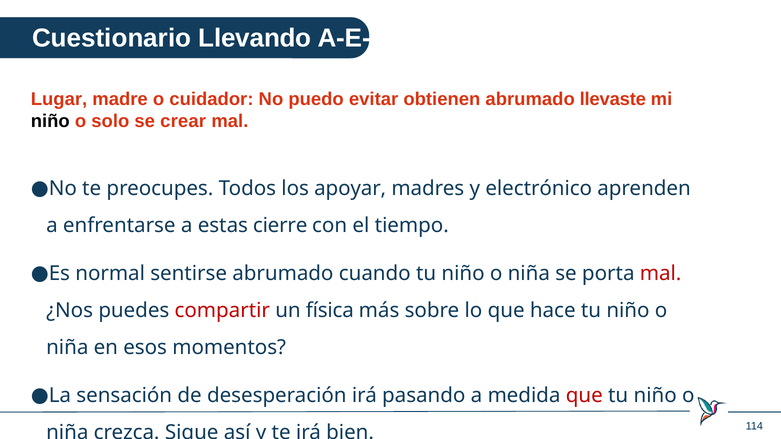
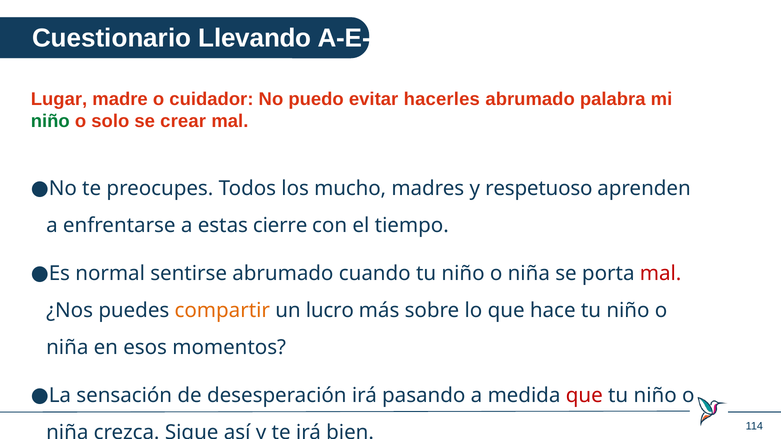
obtienen: obtienen -> hacerles
llevaste: llevaste -> palabra
niño at (50, 121) colour: black -> green
apoyar: apoyar -> mucho
electrónico: electrónico -> respetuoso
compartir colour: red -> orange
física: física -> lucro
